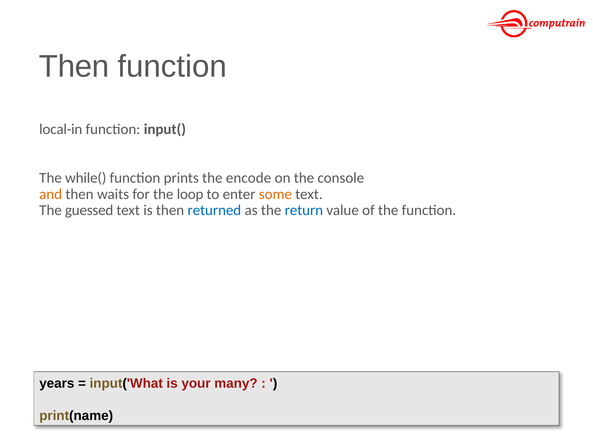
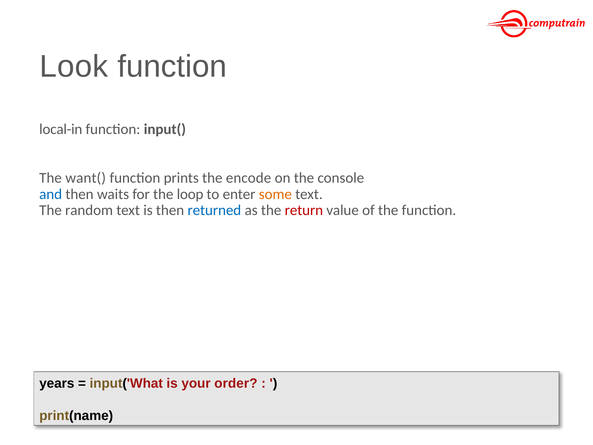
Then at (74, 66): Then -> Look
while(: while( -> want(
and colour: orange -> blue
guessed: guessed -> random
return colour: blue -> red
many: many -> order
